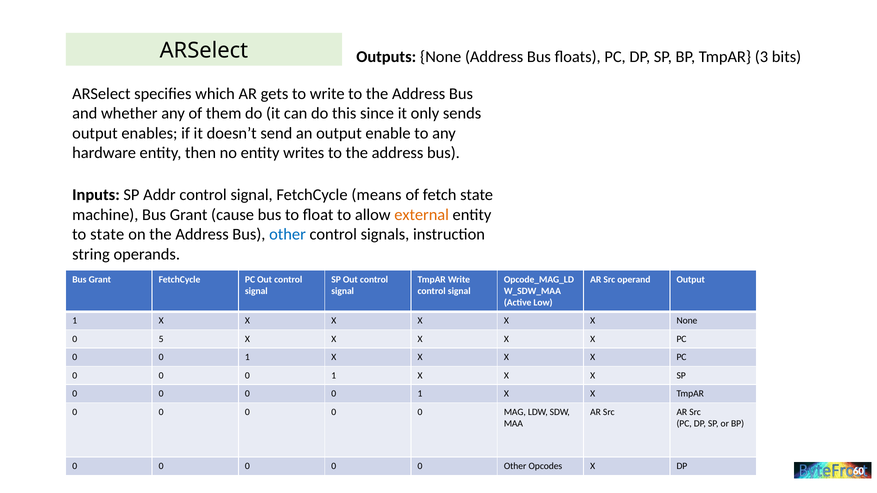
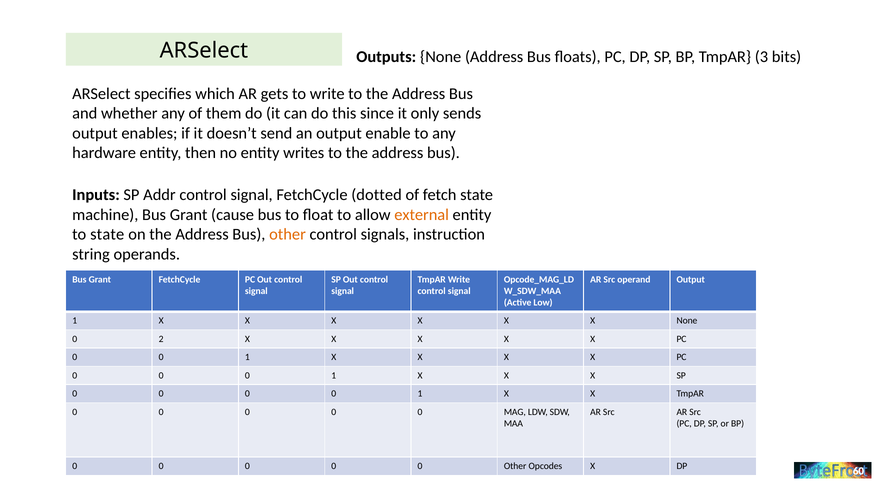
means: means -> dotted
other at (288, 235) colour: blue -> orange
5: 5 -> 2
